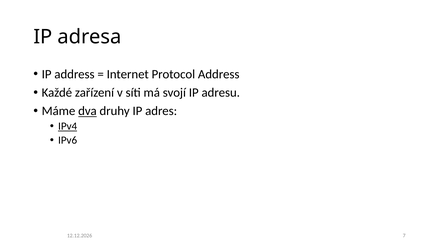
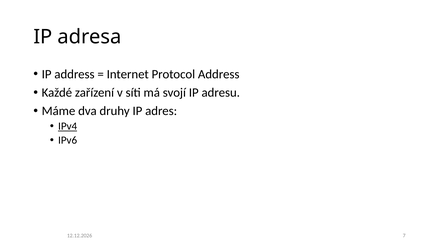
dva underline: present -> none
